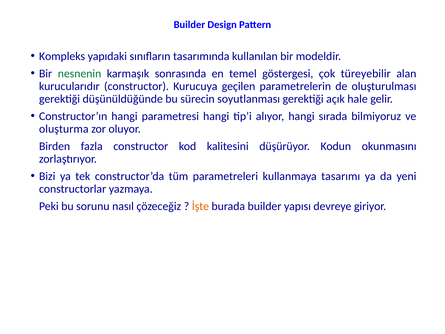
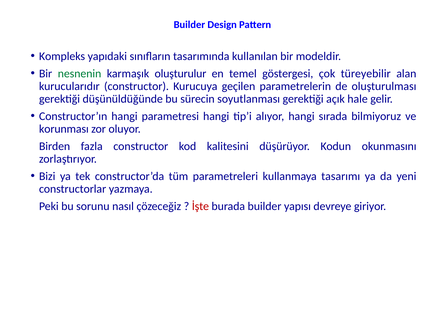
sonrasında: sonrasında -> oluşturulur
oluşturma: oluşturma -> korunması
İşte colour: orange -> red
